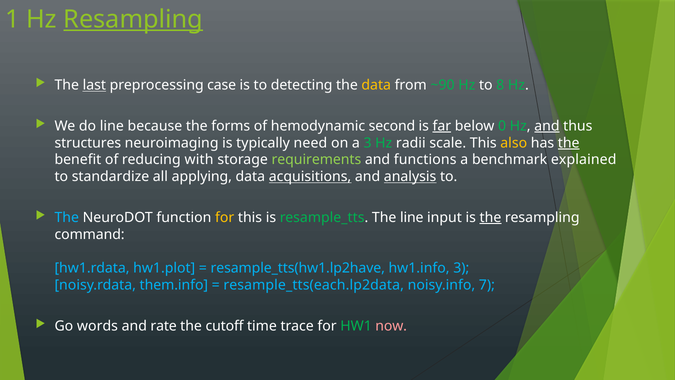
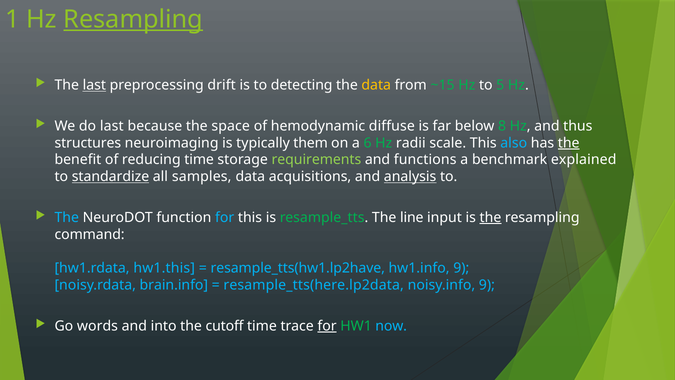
case: case -> drift
~90: ~90 -> ~15
8: 8 -> 5
do line: line -> last
forms: forms -> space
second: second -> diffuse
far underline: present -> none
0: 0 -> 8
and at (547, 126) underline: present -> none
need: need -> them
a 3: 3 -> 6
also colour: yellow -> light blue
reducing with: with -> time
standardize underline: none -> present
applying: applying -> samples
acquisitions underline: present -> none
for at (225, 217) colour: yellow -> light blue
hw1.plot: hw1.plot -> hw1.this
hw1.info 3: 3 -> 9
them.info: them.info -> brain.info
resample_tts(each.lp2data: resample_tts(each.lp2data -> resample_tts(here.lp2data
noisy.info 7: 7 -> 9
rate: rate -> into
for at (327, 326) underline: none -> present
now colour: pink -> light blue
